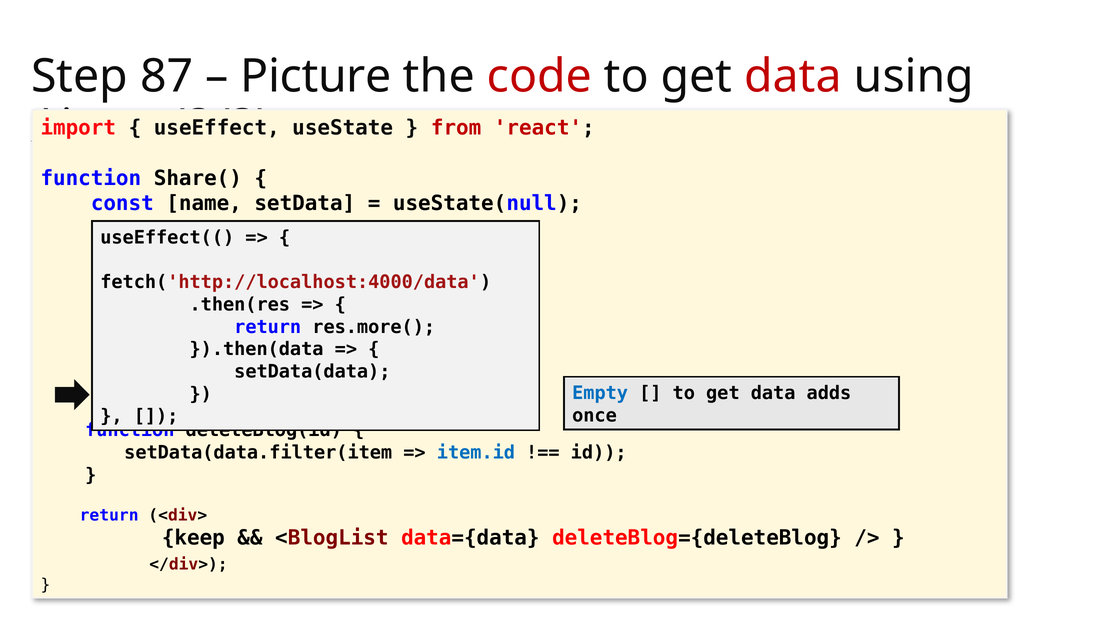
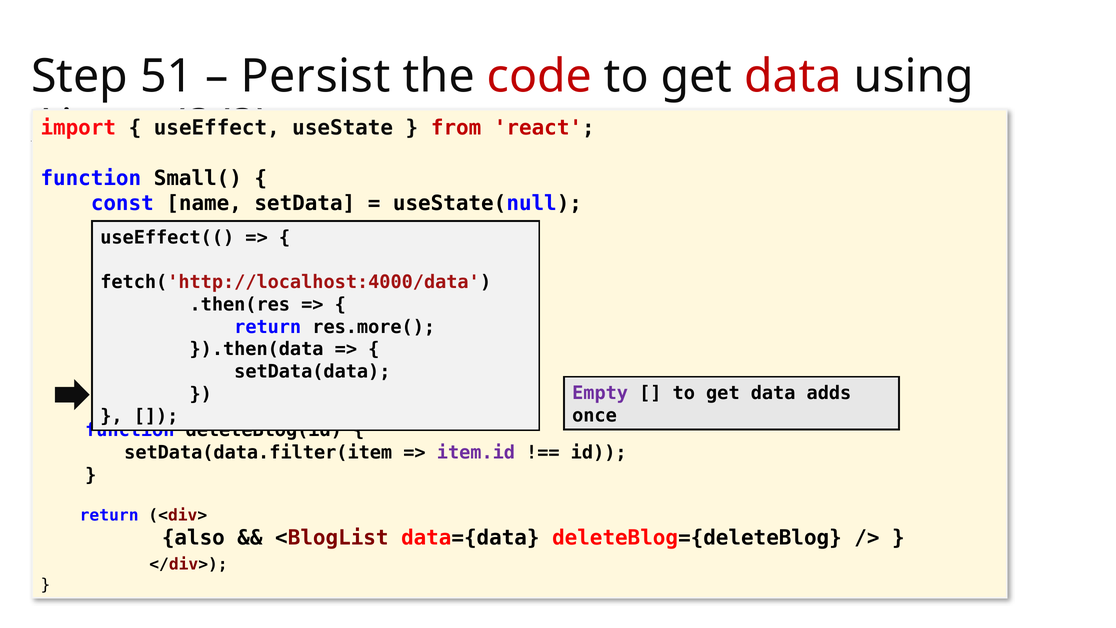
87: 87 -> 51
Picture: Picture -> Persist
Share(: Share( -> Small(
Empty colour: blue -> purple
item.id colour: blue -> purple
keep: keep -> also
